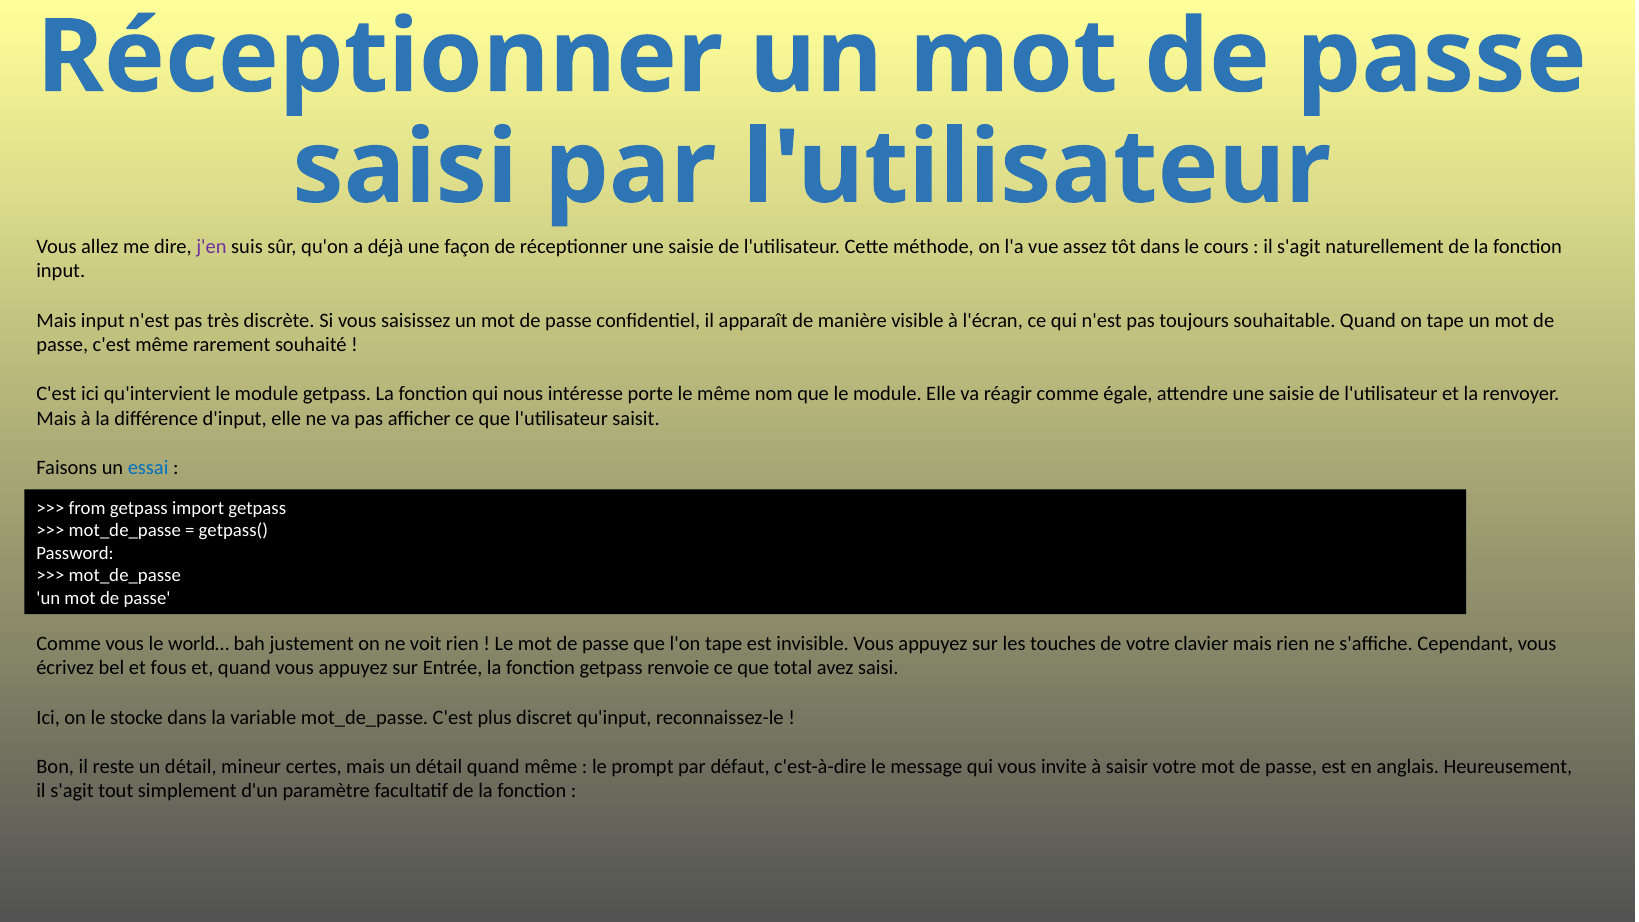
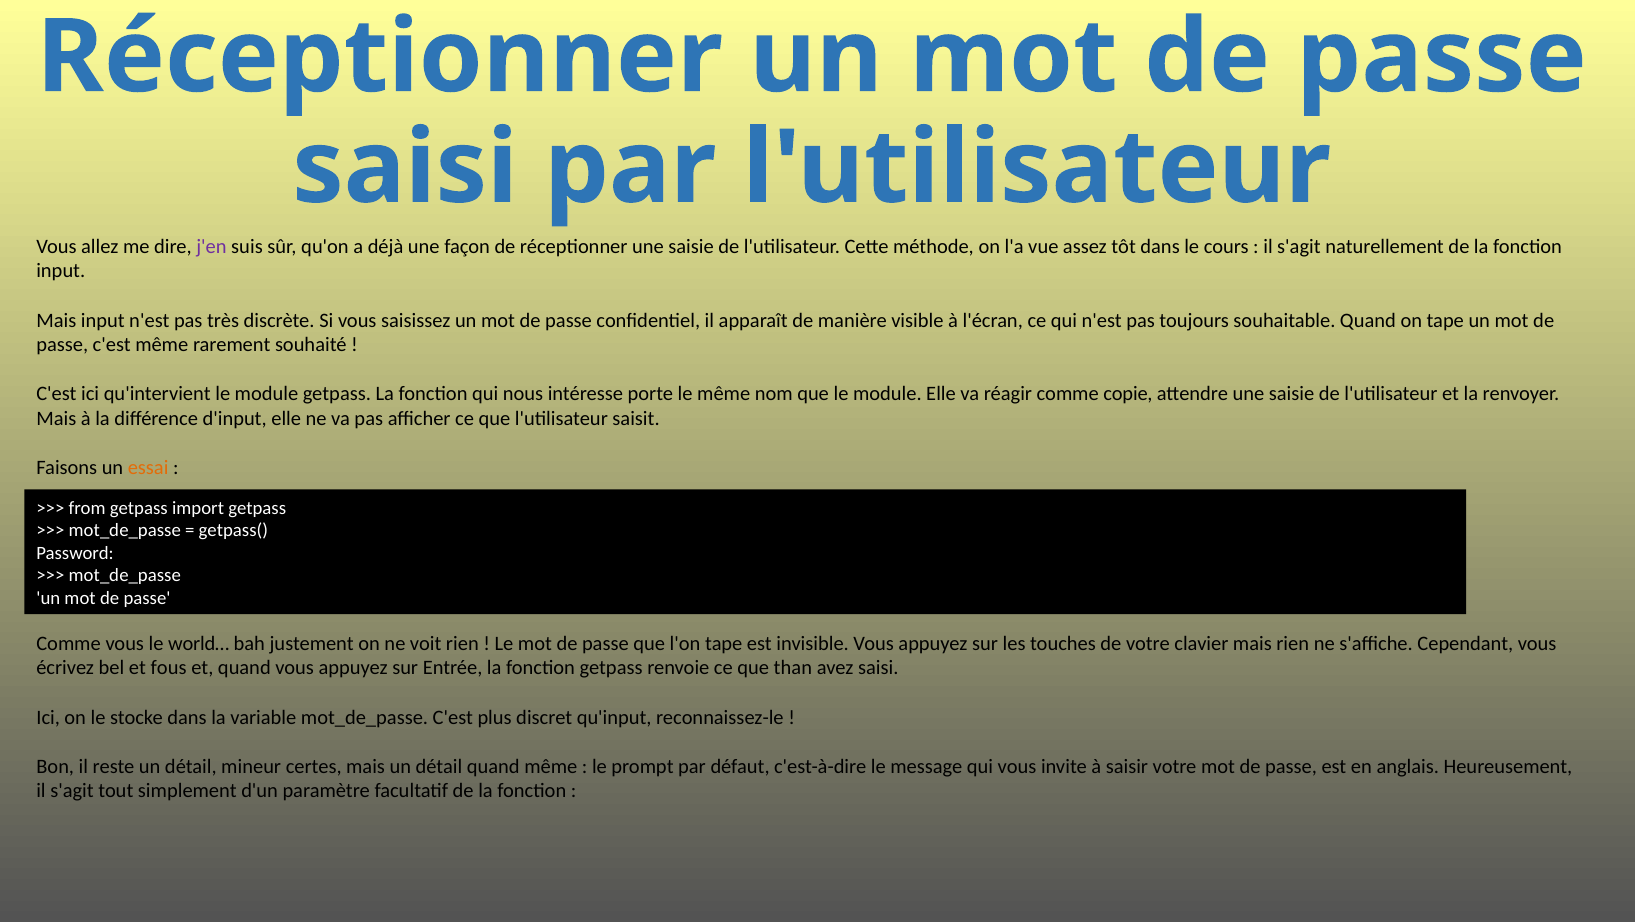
égale: égale -> copie
essai colour: blue -> orange
total: total -> than
